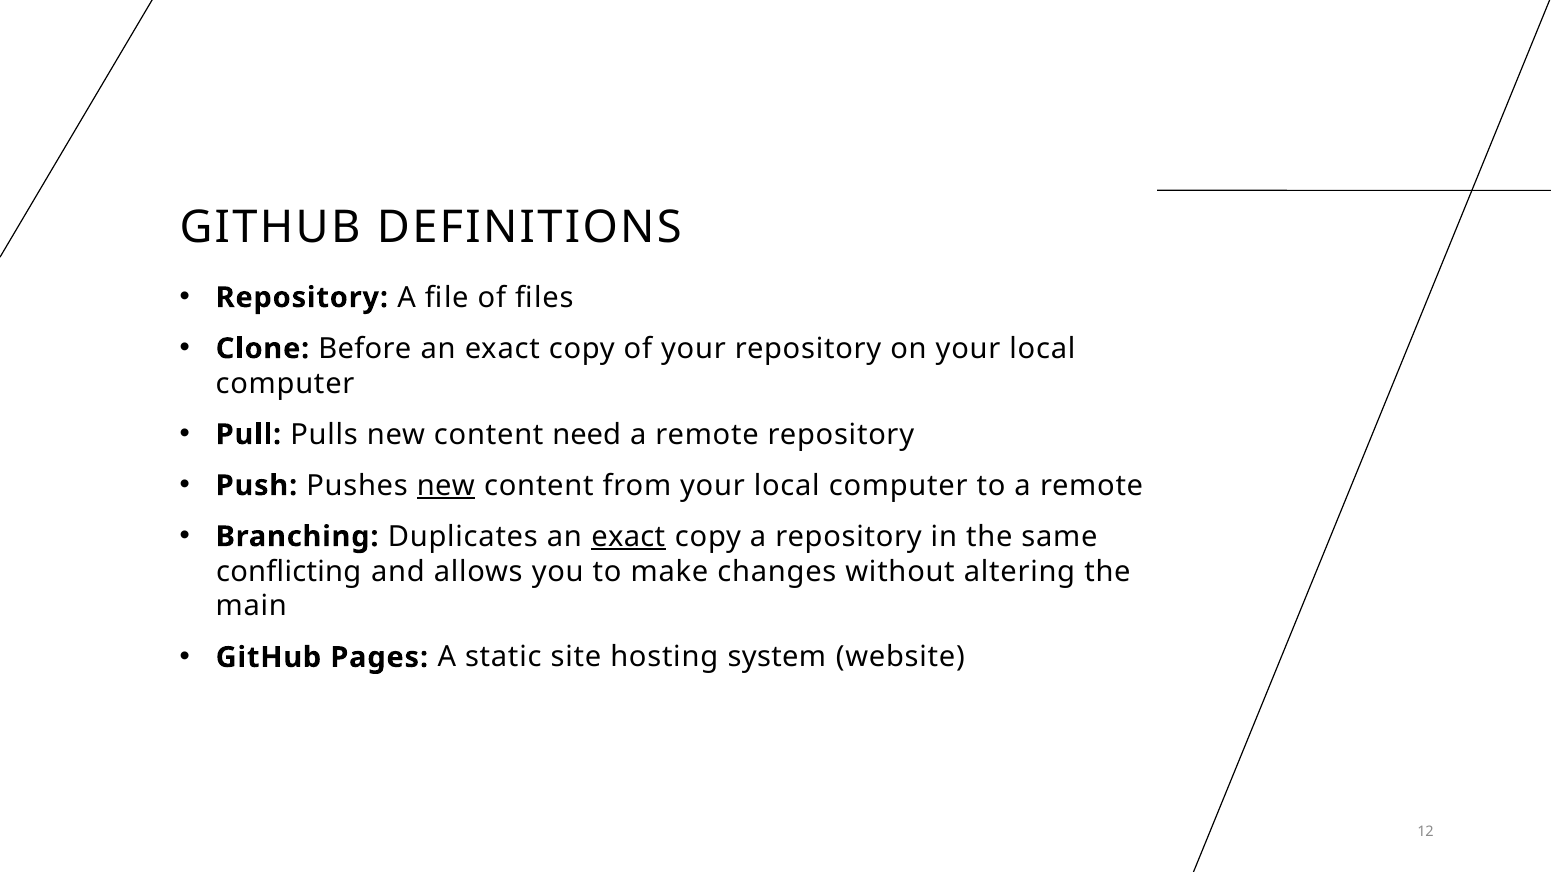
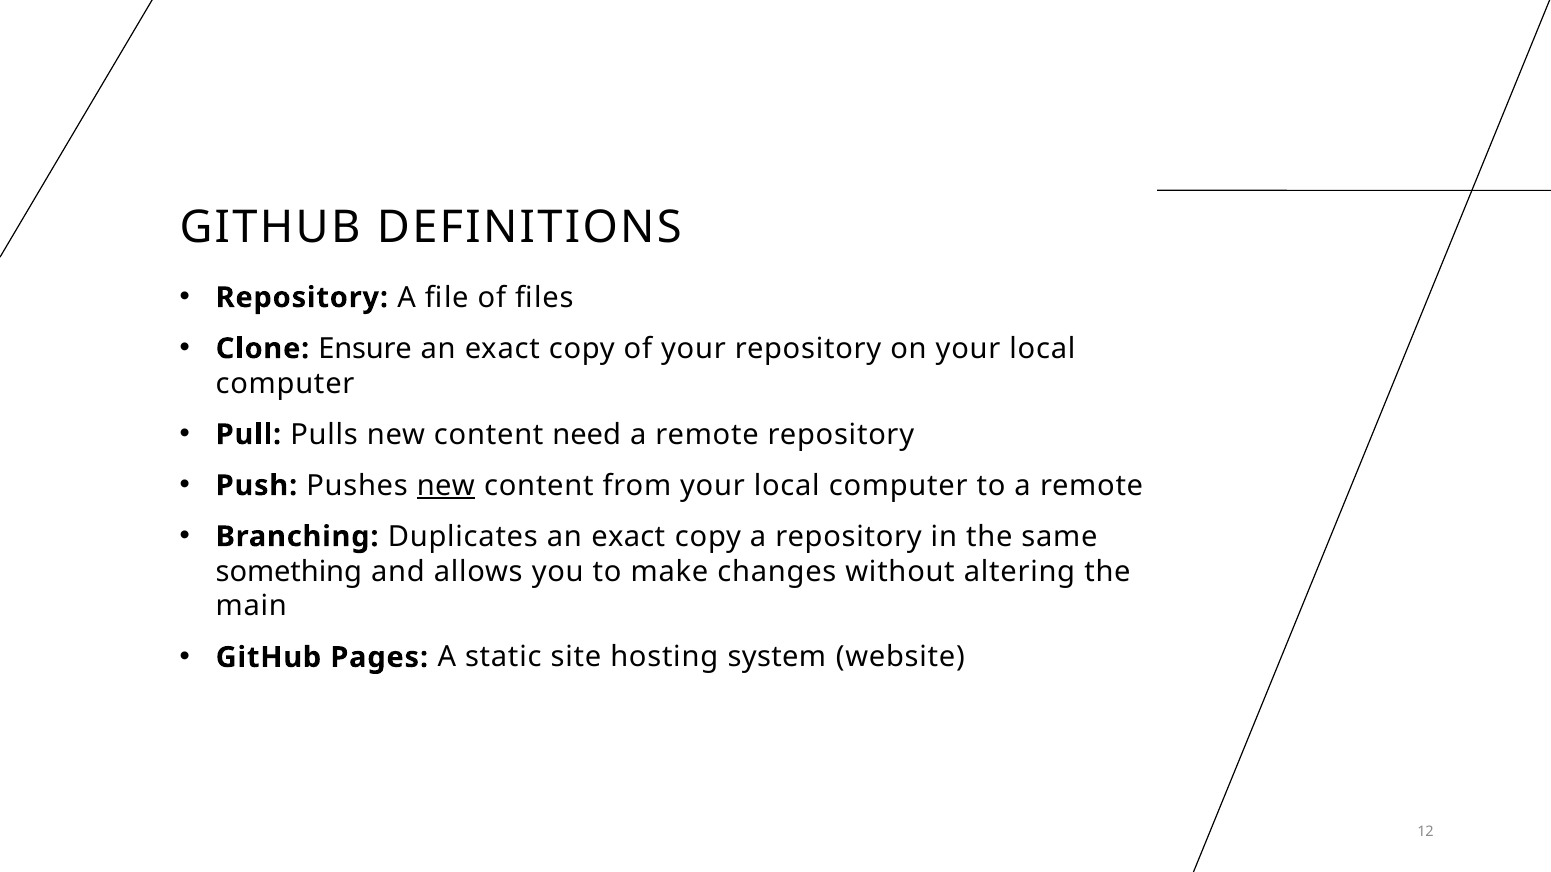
Before: Before -> Ensure
exact at (628, 537) underline: present -> none
conflicting: conflicting -> something
